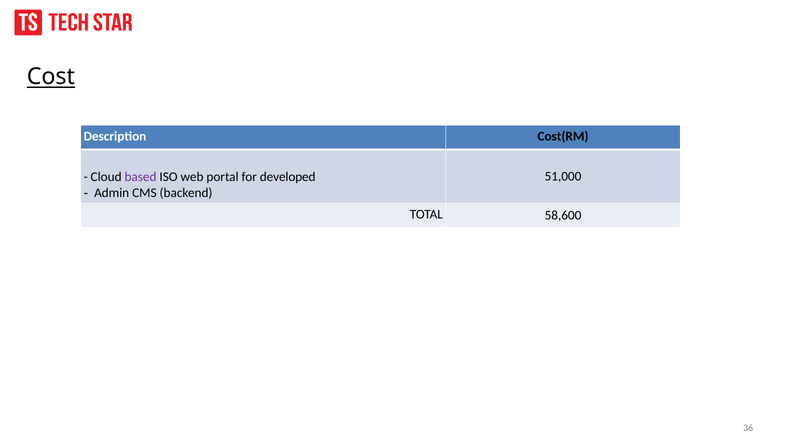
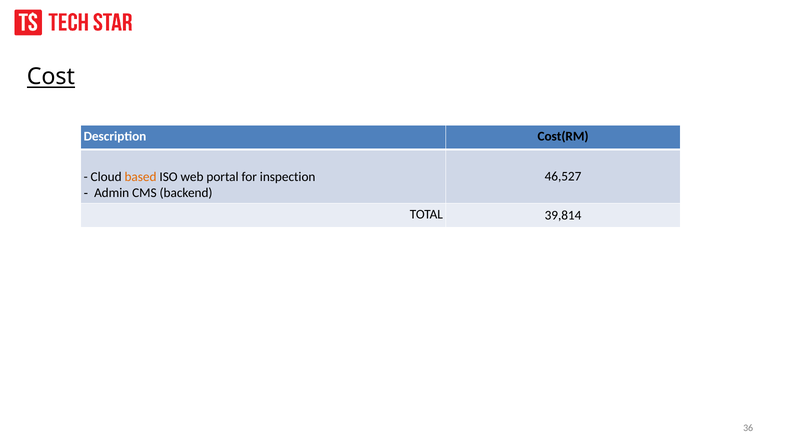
51,000: 51,000 -> 46,527
based colour: purple -> orange
developed: developed -> inspection
58,600: 58,600 -> 39,814
